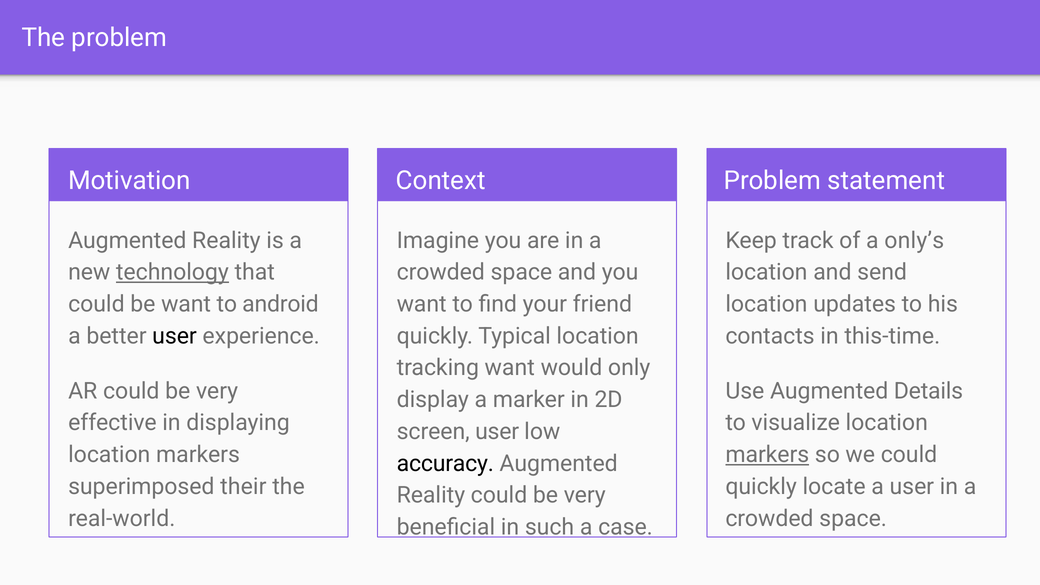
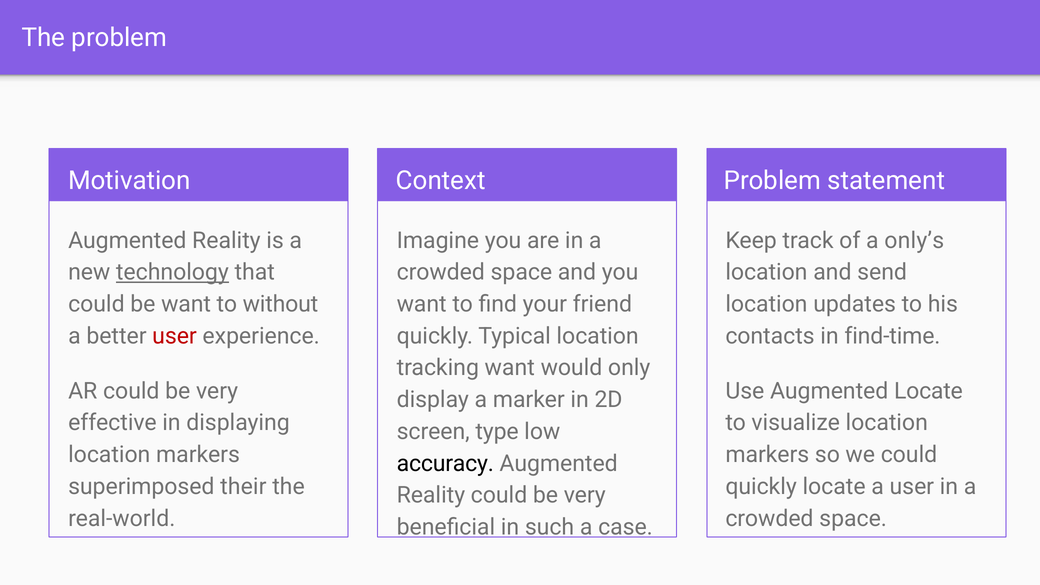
android: android -> without
user at (175, 336) colour: black -> red
this-time: this-time -> find-time
Augmented Details: Details -> Locate
screen user: user -> type
markers at (767, 455) underline: present -> none
